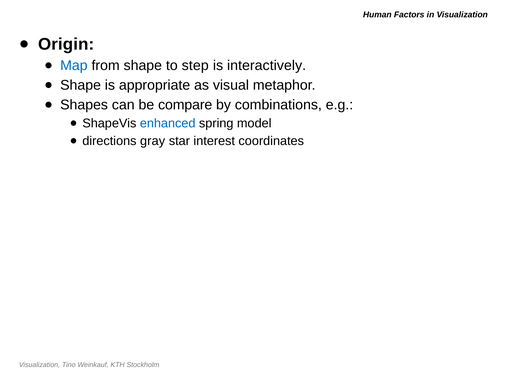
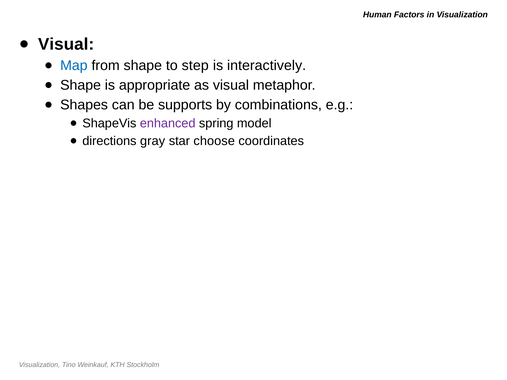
Origin at (66, 44): Origin -> Visual
compare: compare -> supports
enhanced colour: blue -> purple
interest: interest -> choose
